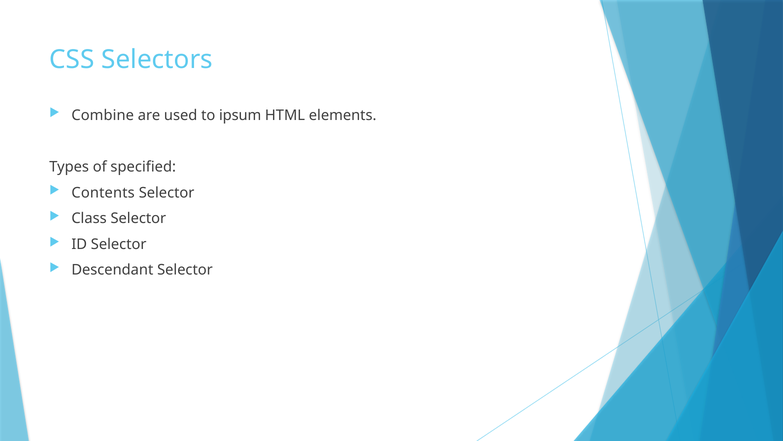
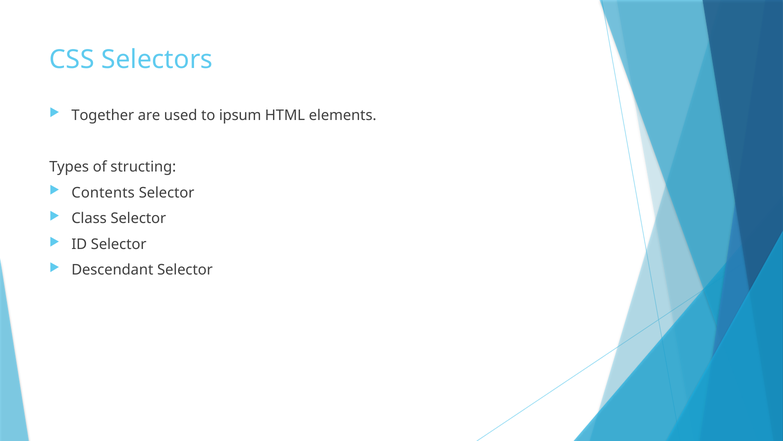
Combine: Combine -> Together
specified: specified -> structing
